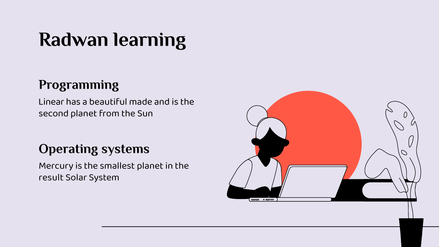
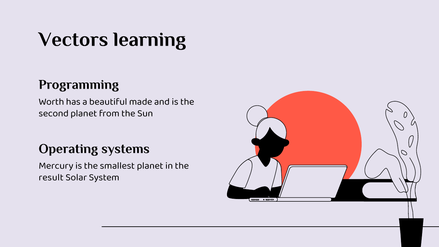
Radwan: Radwan -> Vectors
Linear: Linear -> Worth
